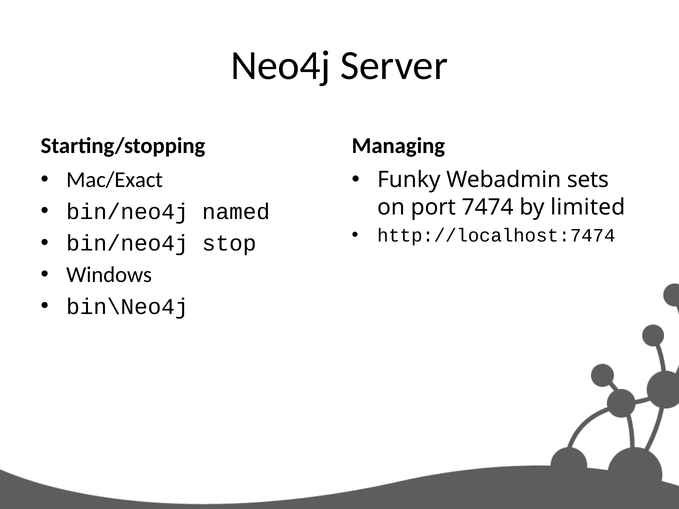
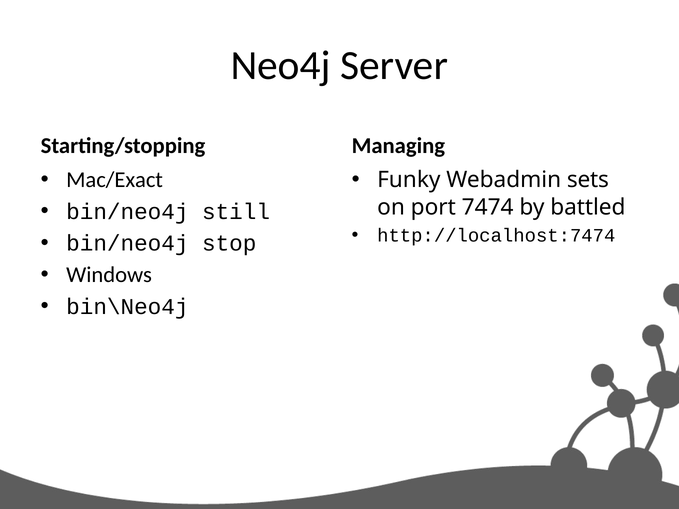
named: named -> still
limited: limited -> battled
